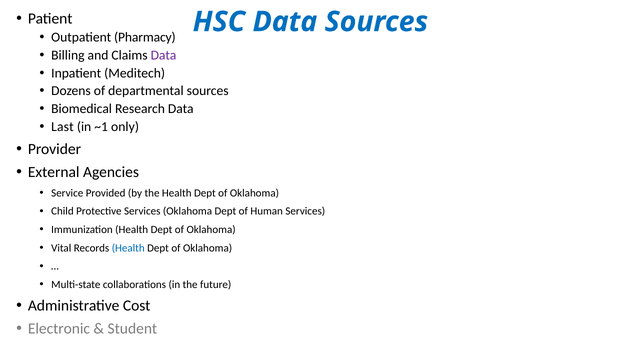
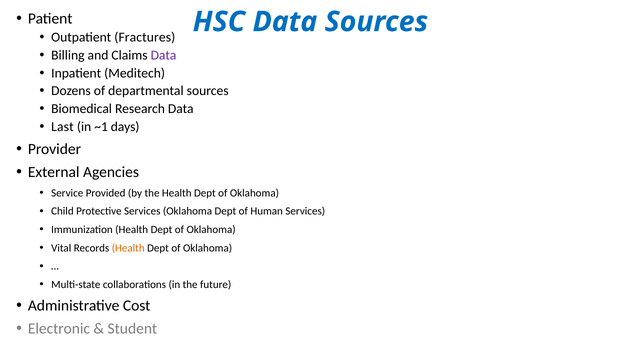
Pharmacy: Pharmacy -> Fractures
only: only -> days
Health at (128, 248) colour: blue -> orange
